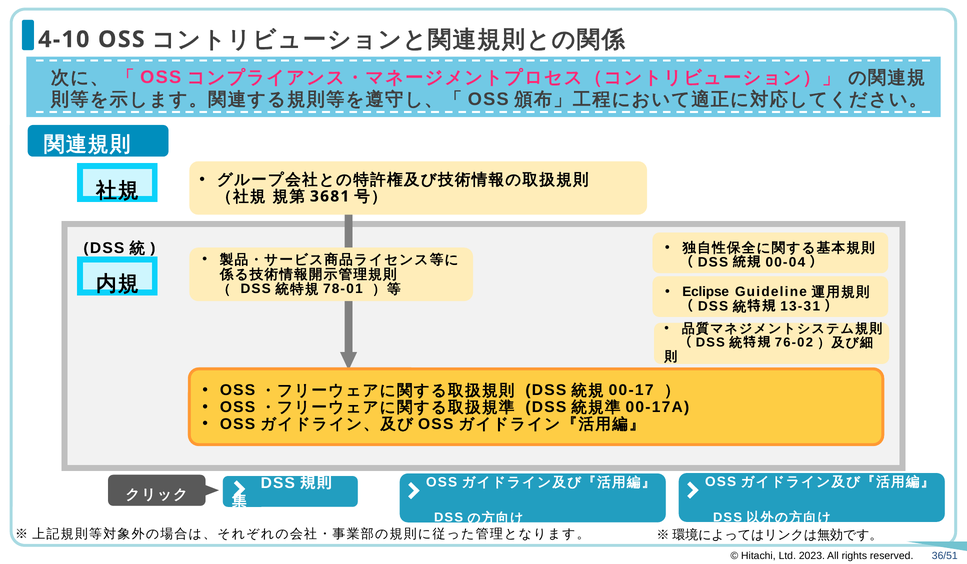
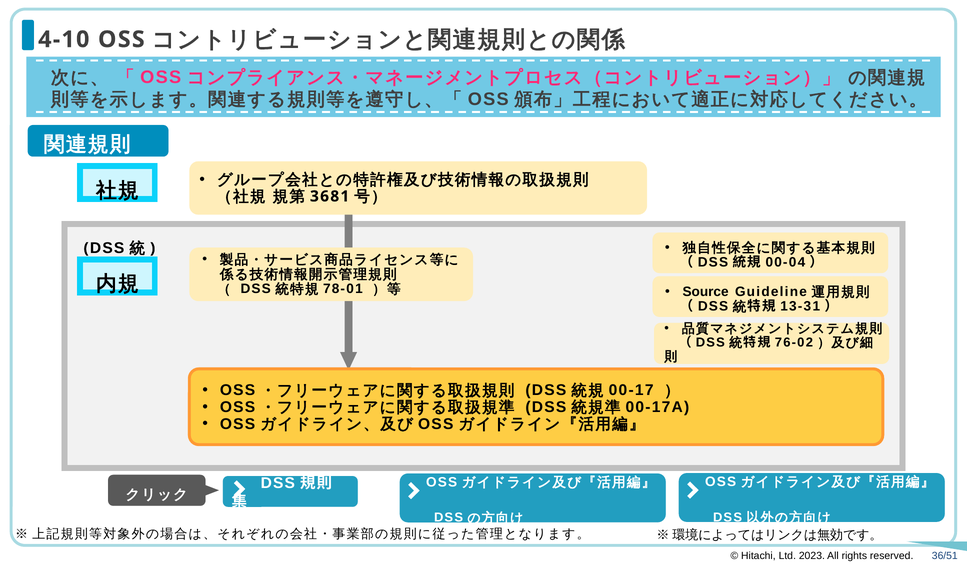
Eclipse: Eclipse -> Source
